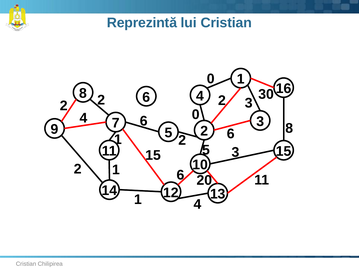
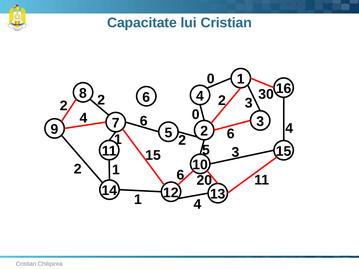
Reprezintă: Reprezintă -> Capacitate
8 at (289, 128): 8 -> 4
